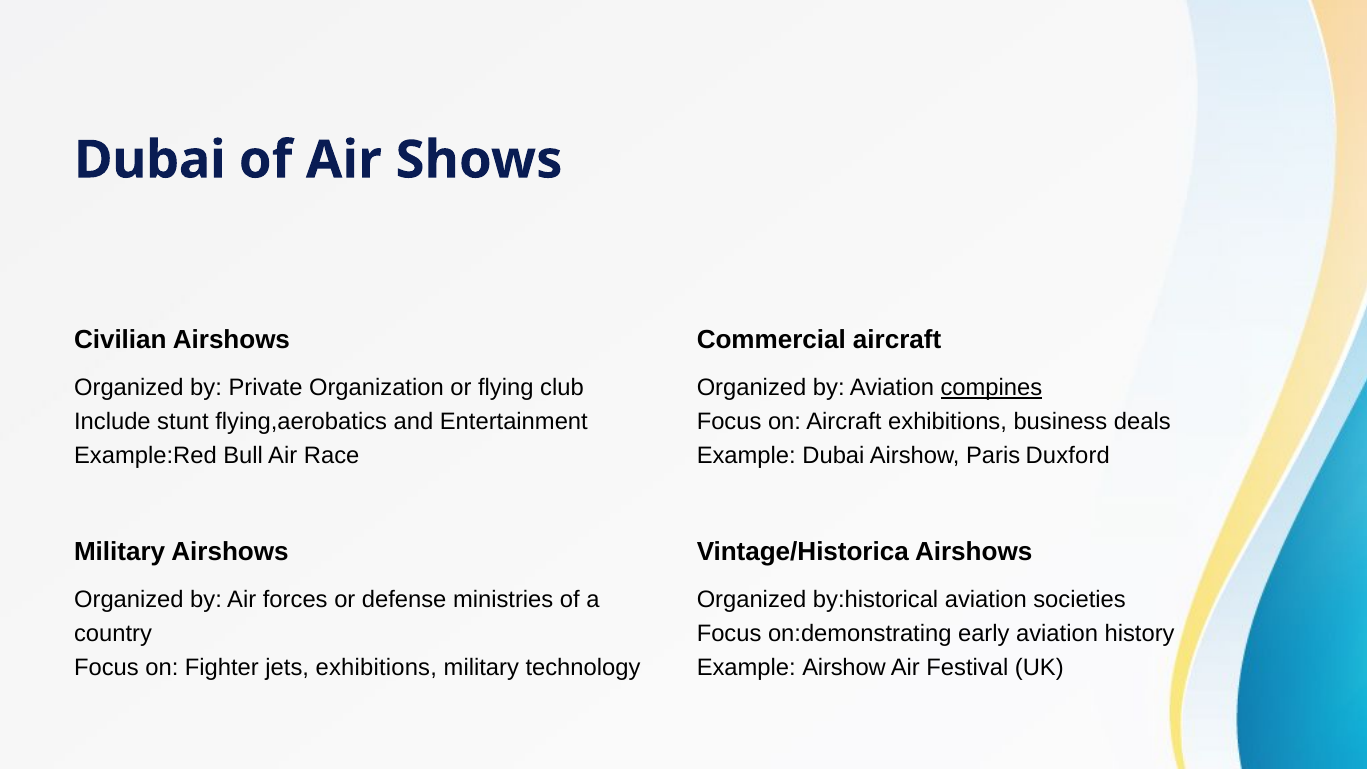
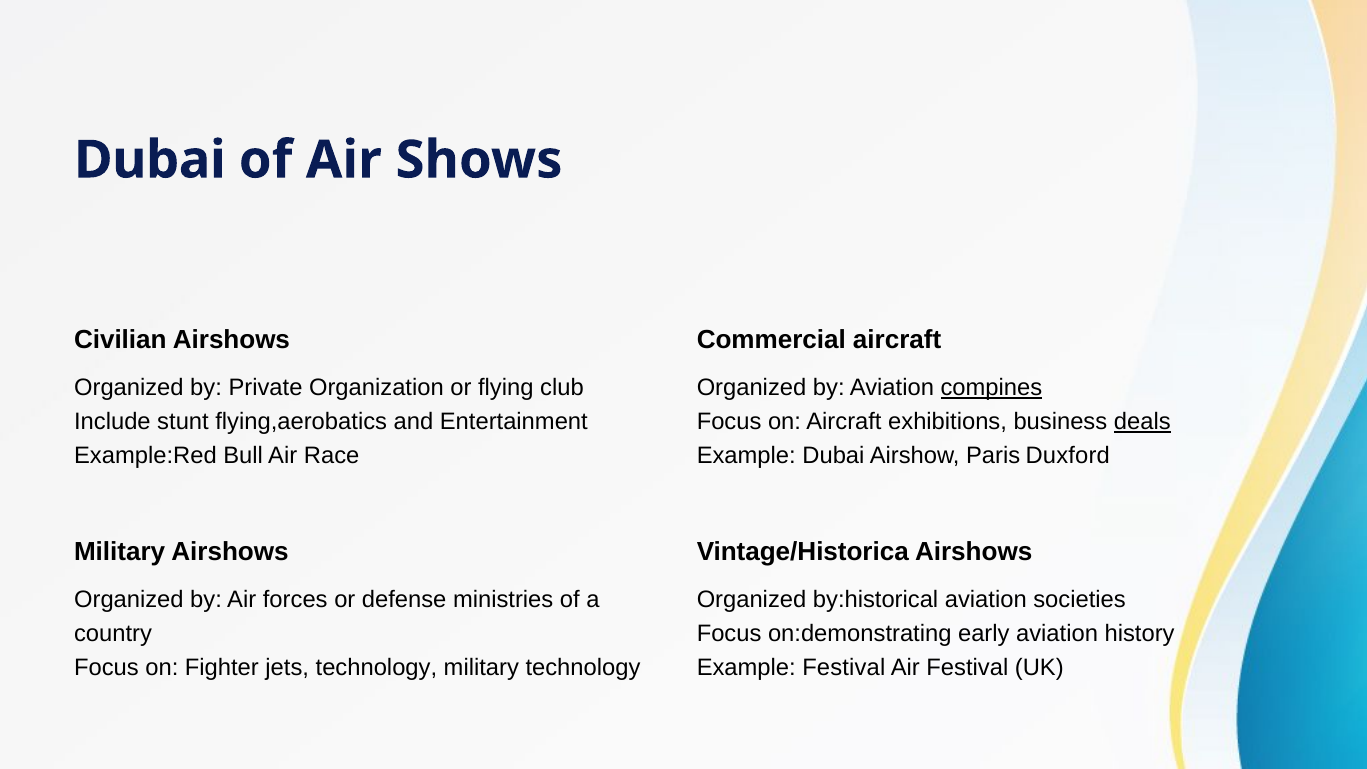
deals underline: none -> present
jets exhibitions: exhibitions -> technology
Example Airshow: Airshow -> Festival
